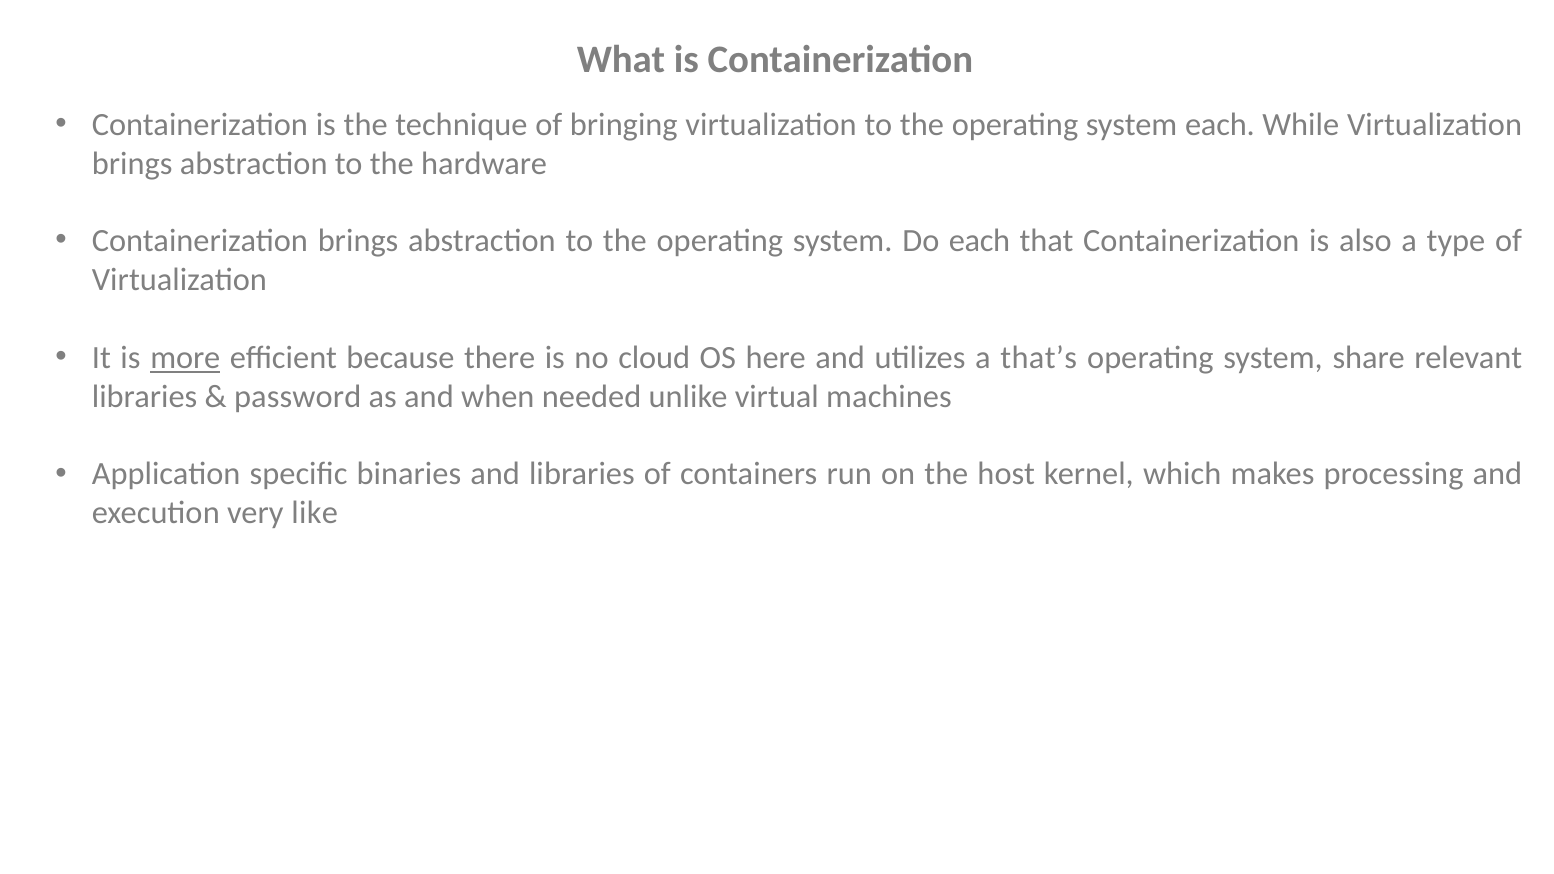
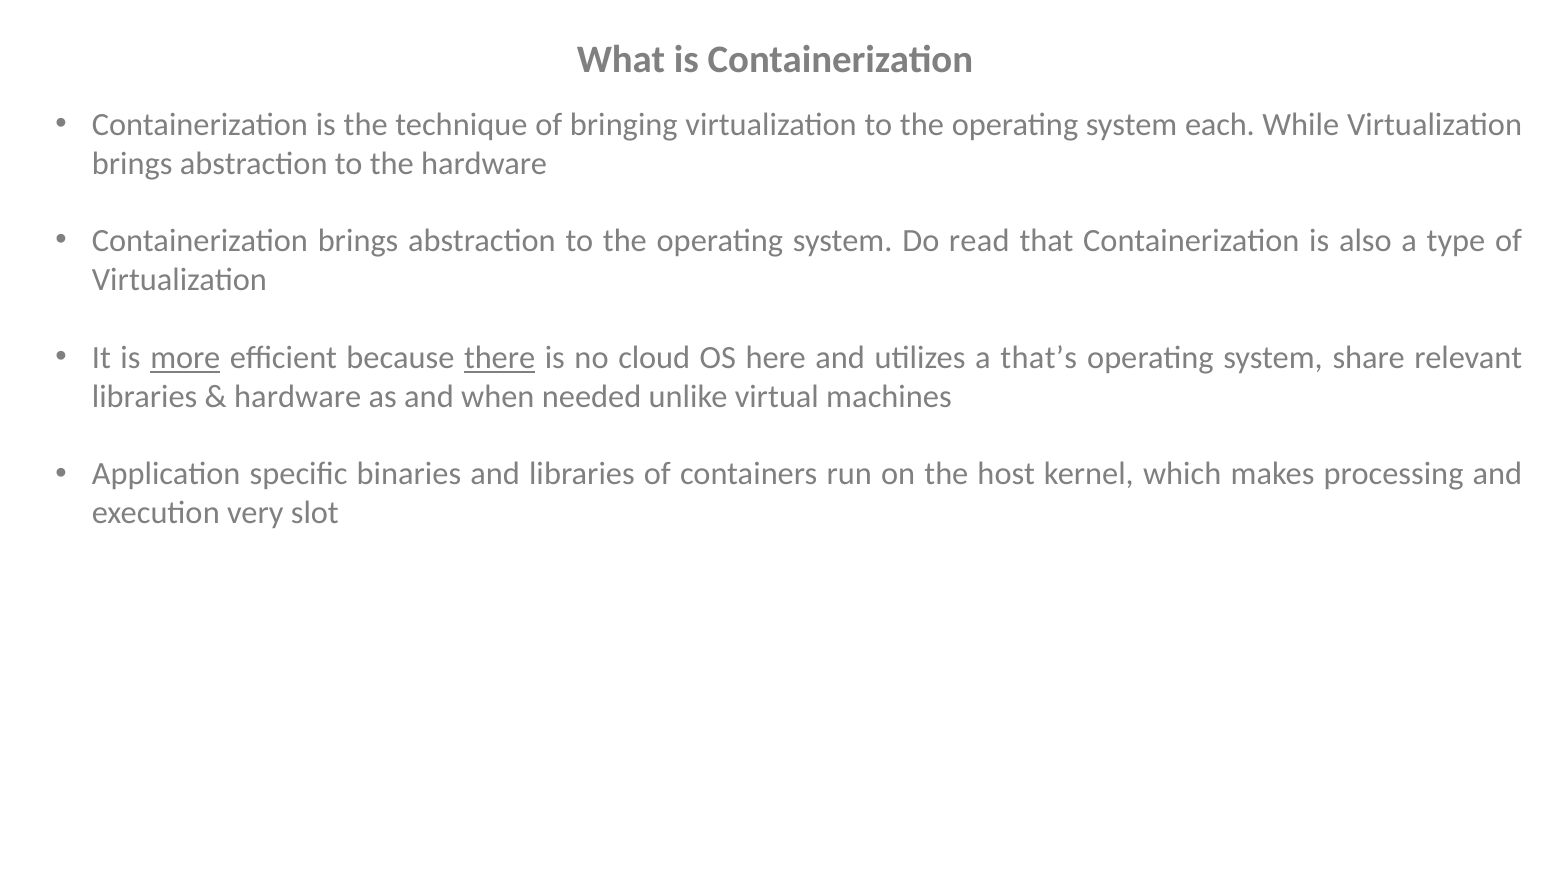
Do each: each -> read
there underline: none -> present
password at (298, 397): password -> hardware
like: like -> slot
